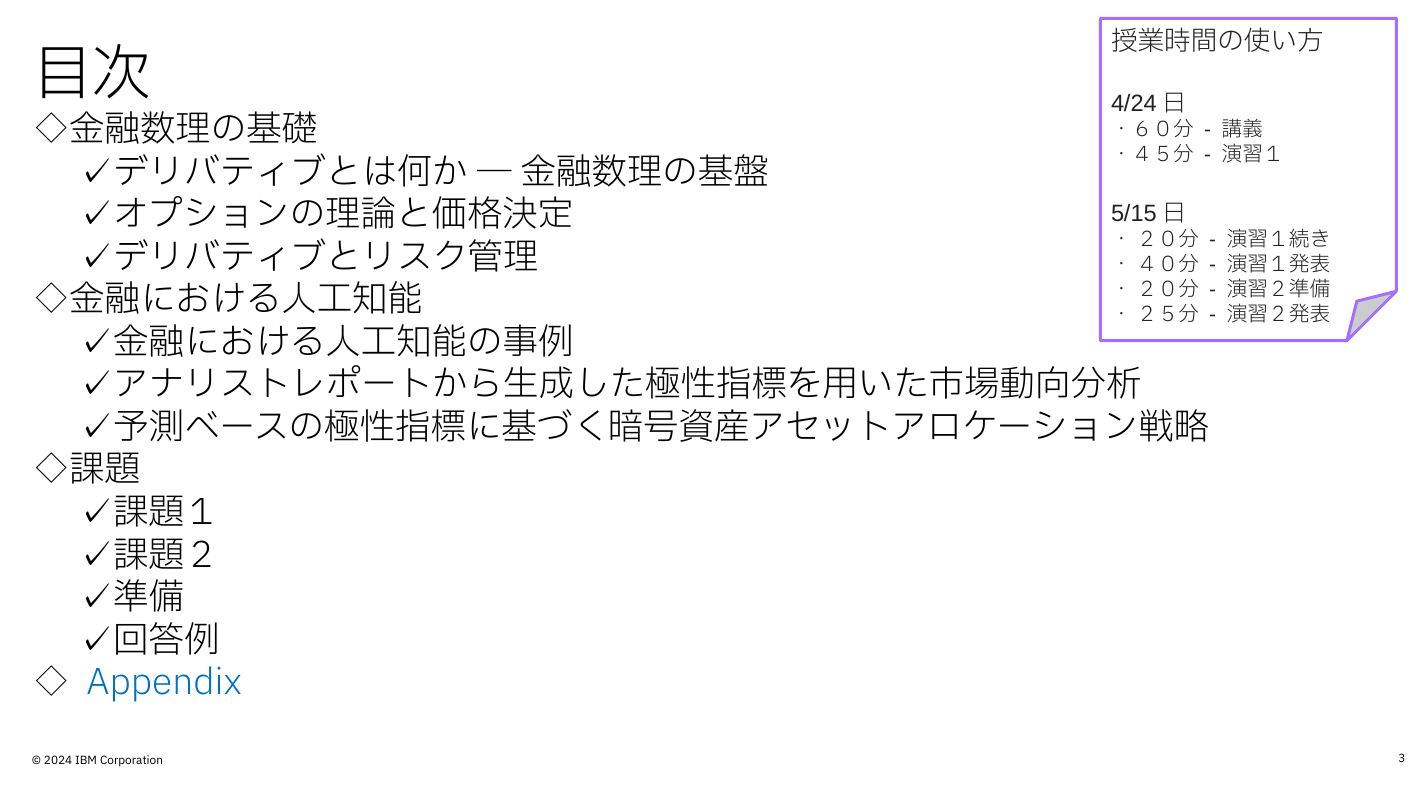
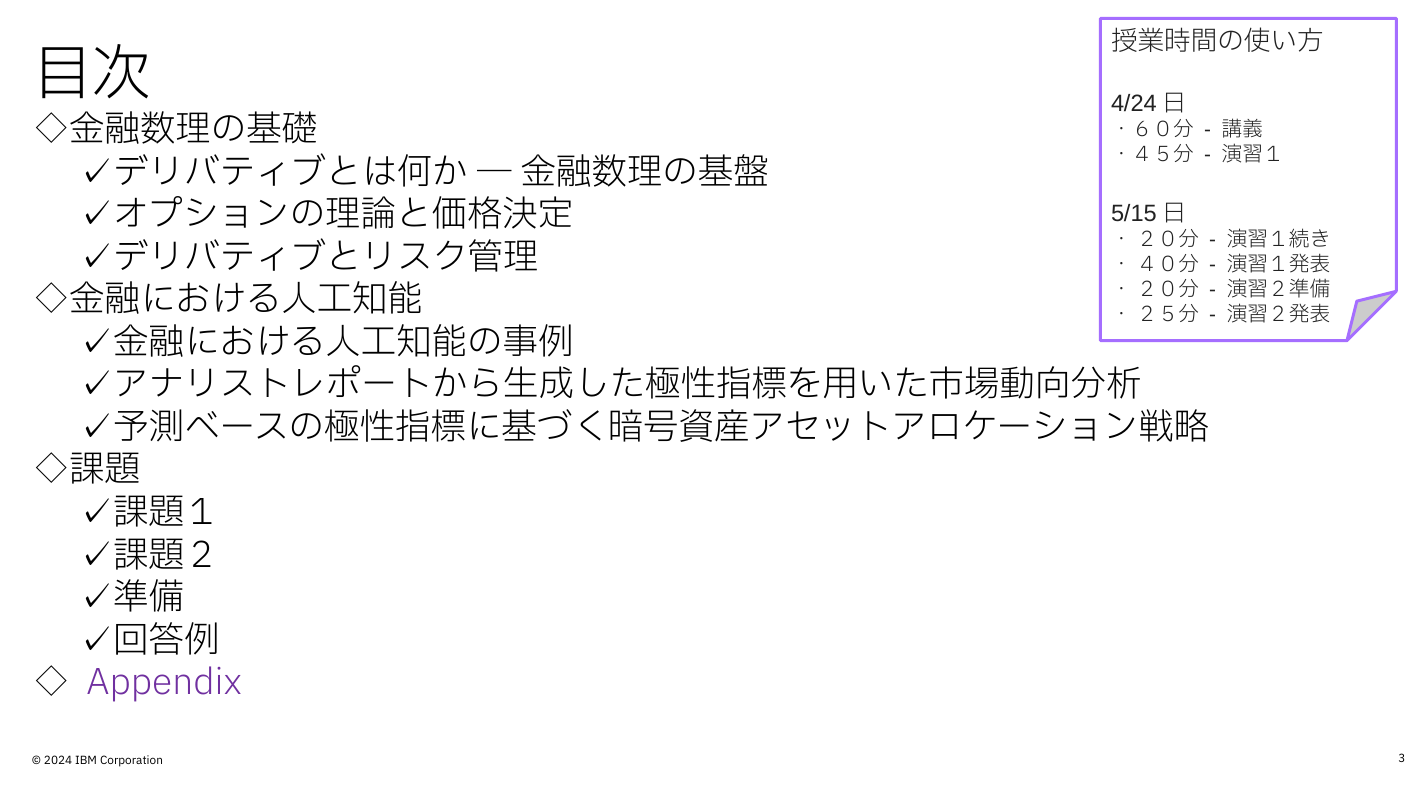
Appendix colour: blue -> purple
